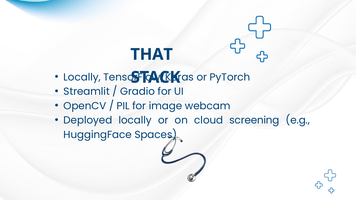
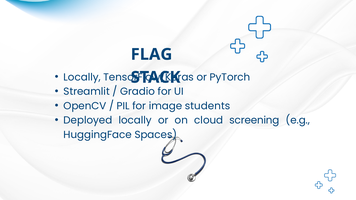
THAT: THAT -> FLAG
webcam: webcam -> students
